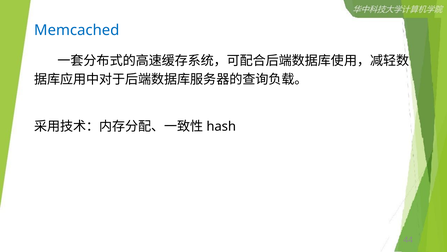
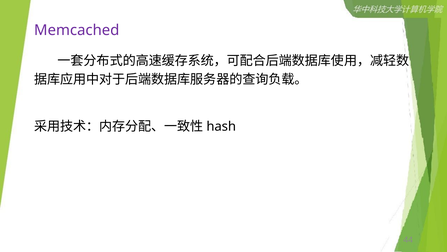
Memcached colour: blue -> purple
